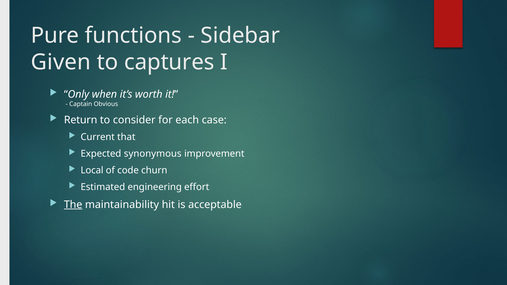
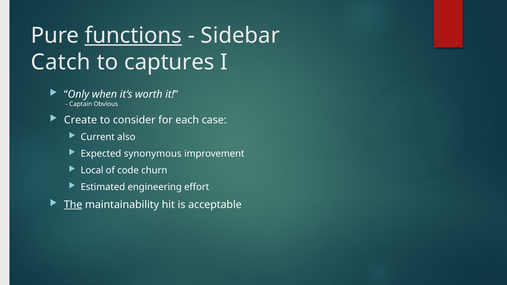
functions underline: none -> present
Given: Given -> Catch
Return: Return -> Create
that: that -> also
